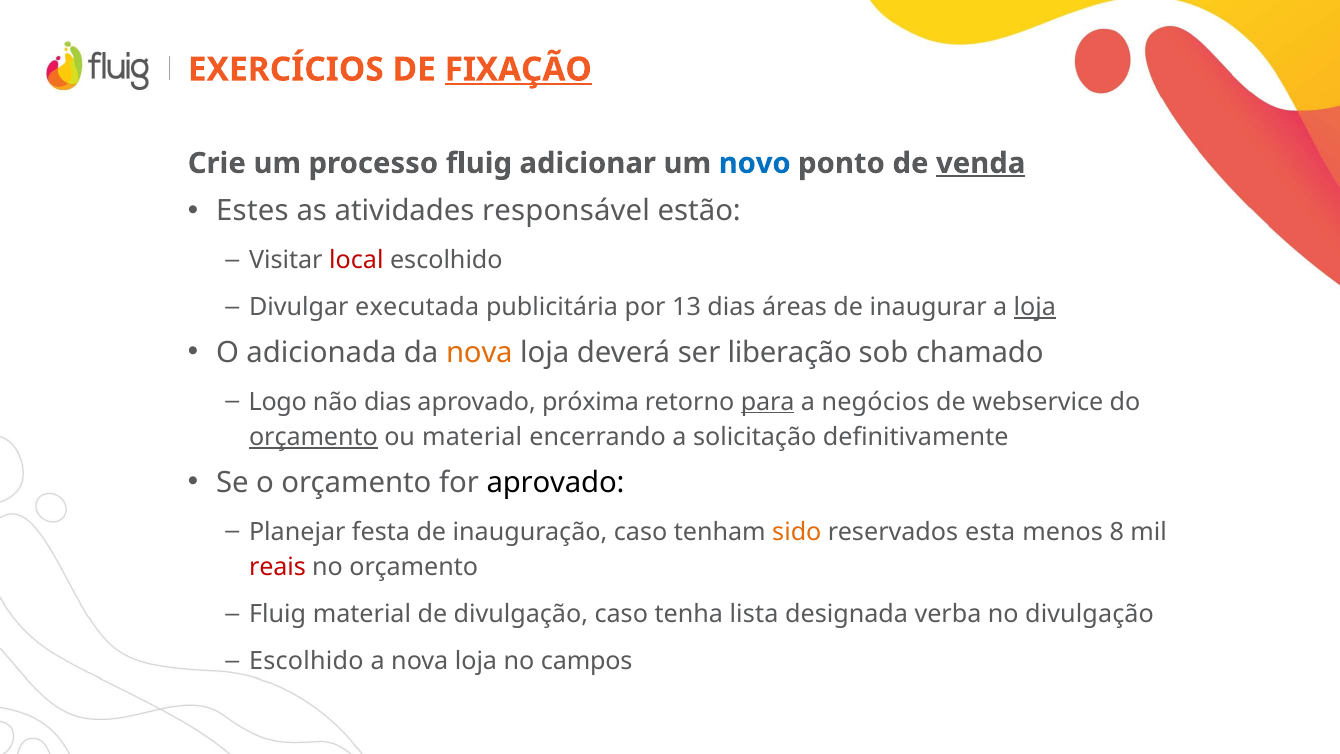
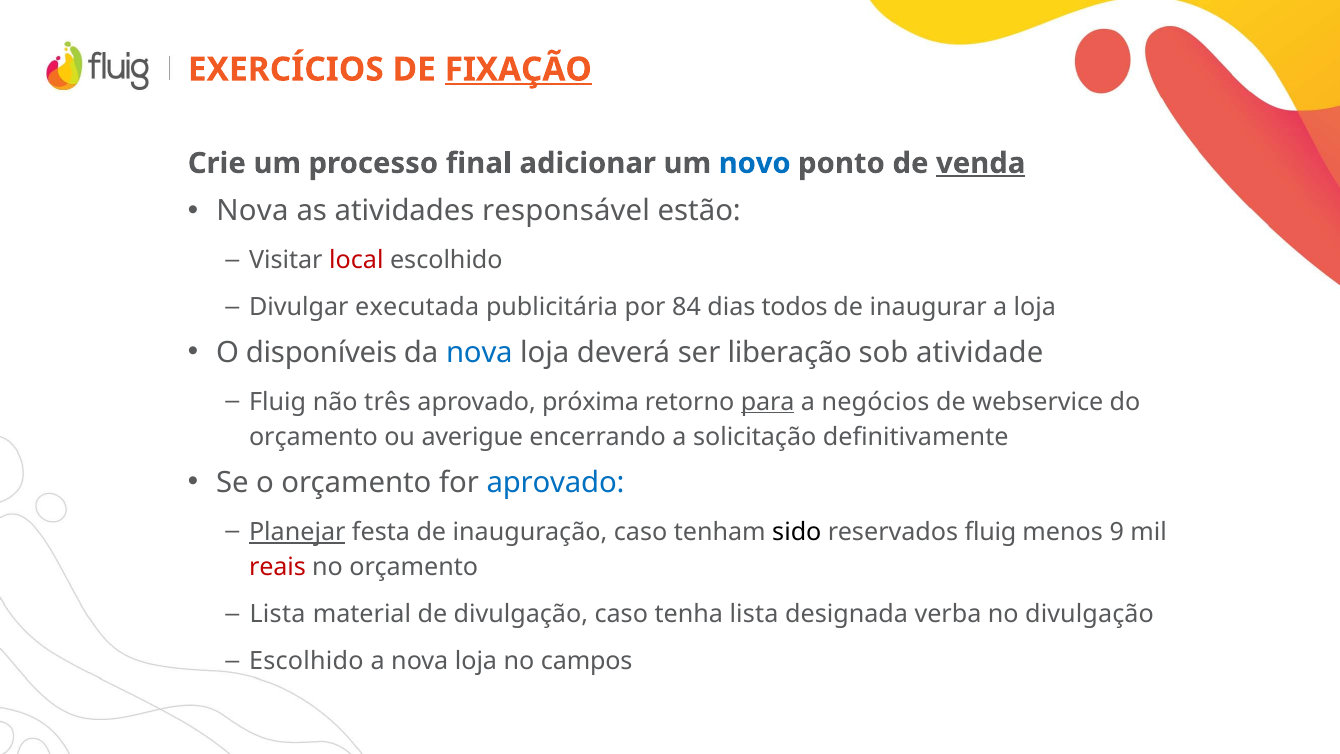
processo fluig: fluig -> final
Estes at (252, 211): Estes -> Nova
13: 13 -> 84
áreas: áreas -> todos
loja at (1035, 307) underline: present -> none
adicionada: adicionada -> disponíveis
nova at (479, 353) colour: orange -> blue
chamado: chamado -> atividade
Logo at (278, 402): Logo -> Fluig
não dias: dias -> três
orçamento at (313, 437) underline: present -> none
ou material: material -> averigue
aprovado at (556, 483) colour: black -> blue
Planejar underline: none -> present
sido colour: orange -> black
reservados esta: esta -> fluig
8: 8 -> 9
Fluig at (278, 615): Fluig -> Lista
